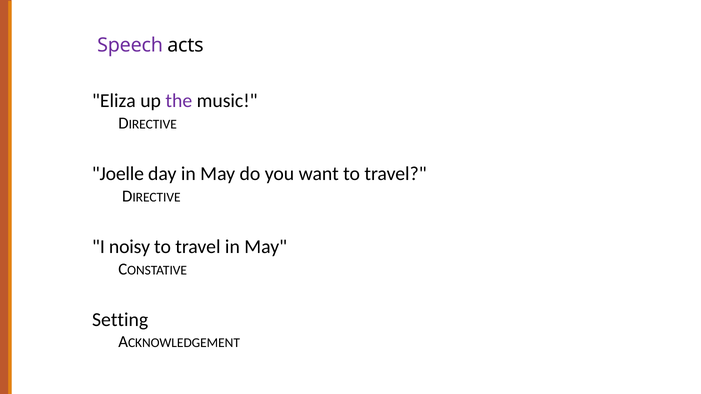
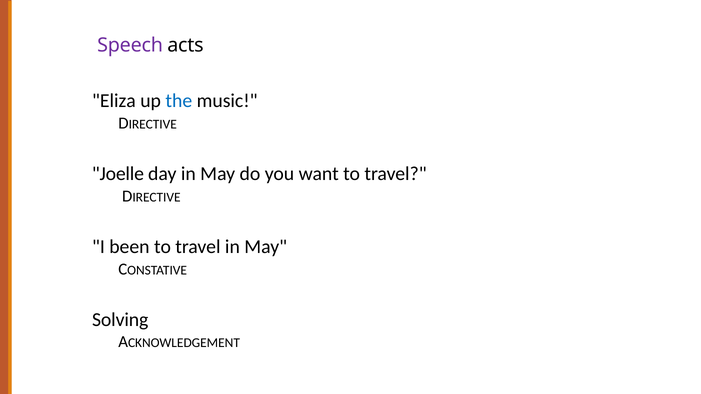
the colour: purple -> blue
noisy: noisy -> been
Setting: Setting -> Solving
